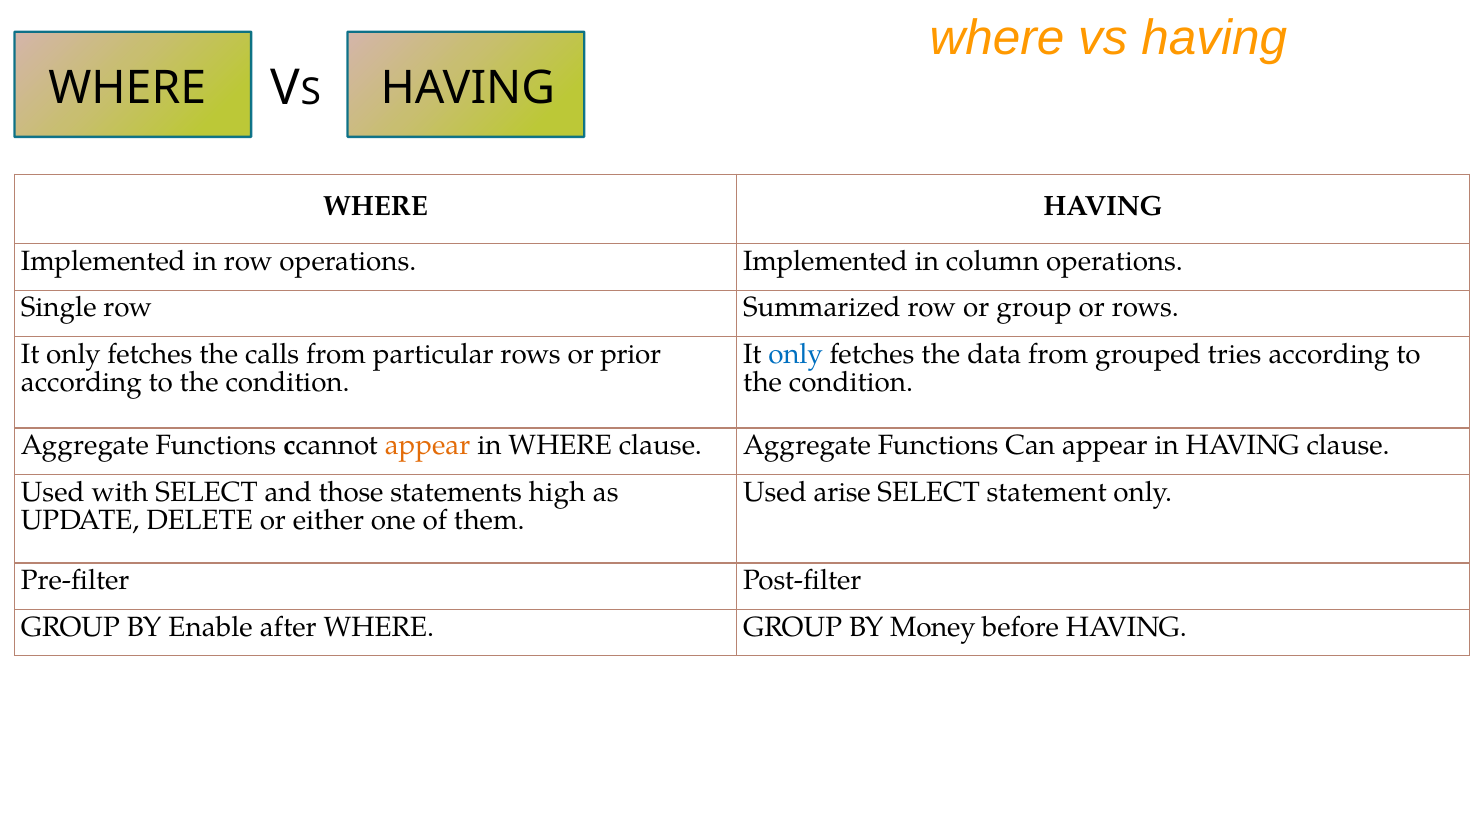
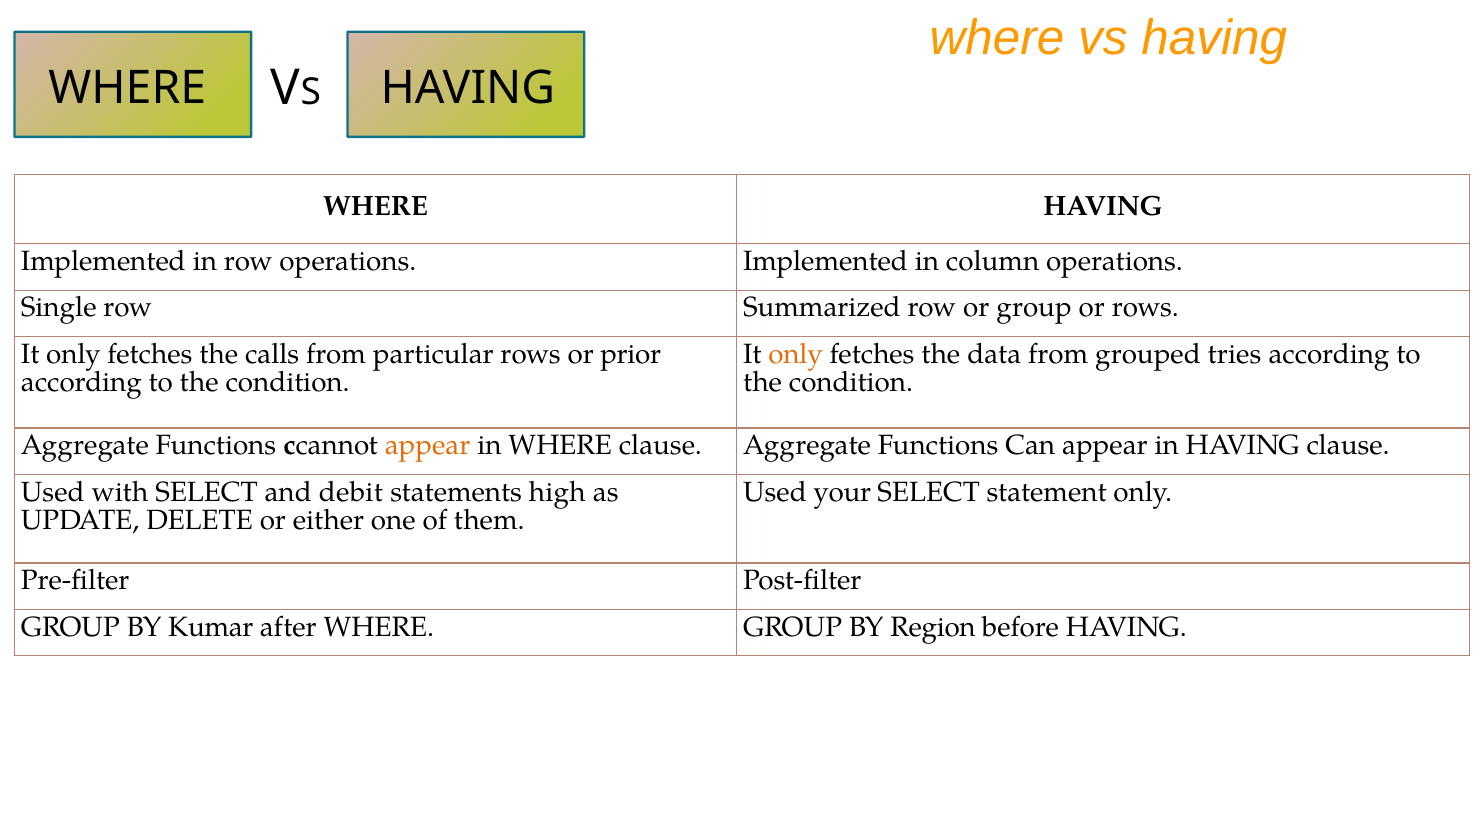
only at (796, 354) colour: blue -> orange
those: those -> debit
arise: arise -> your
Enable: Enable -> Kumar
Money: Money -> Region
